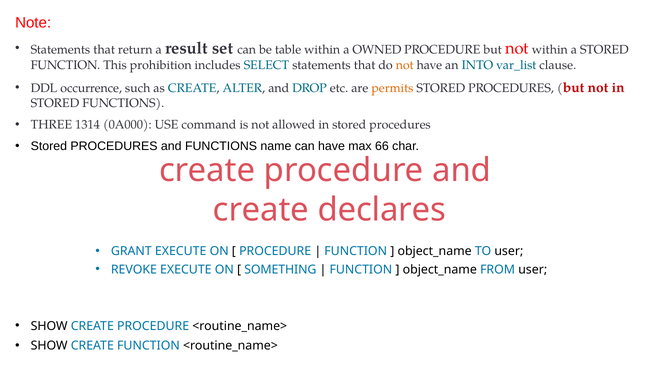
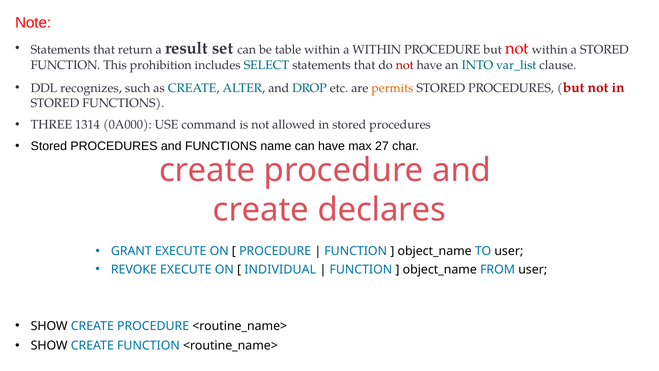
a OWNED: OWNED -> WITHIN
not at (405, 65) colour: orange -> red
occurrence: occurrence -> recognizes
66: 66 -> 27
SOMETHING: SOMETHING -> INDIVIDUAL
